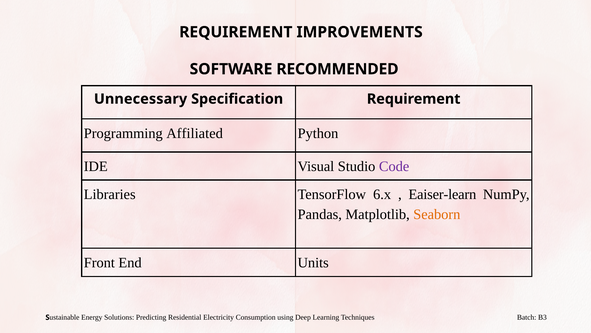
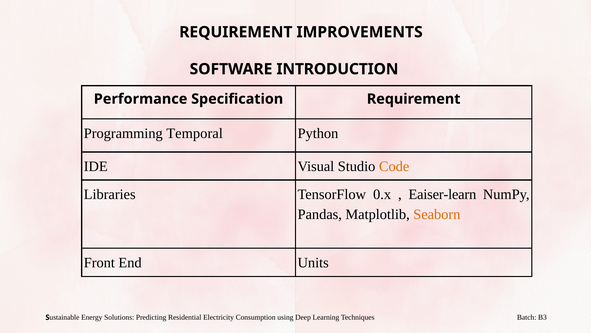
RECOMMENDED: RECOMMENDED -> INTRODUCTION
Unnecessary: Unnecessary -> Performance
Affiliated: Affiliated -> Temporal
Code colour: purple -> orange
6.x: 6.x -> 0.x
